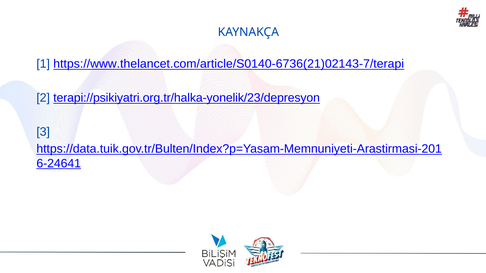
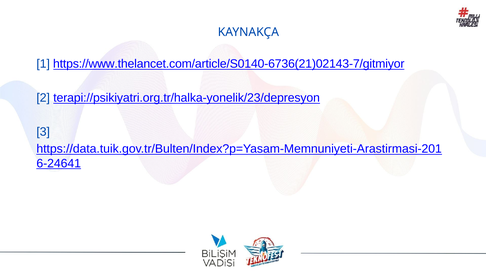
https://www.thelancet.com/article/S0140-6736(21)02143-7/terapi: https://www.thelancet.com/article/S0140-6736(21)02143-7/terapi -> https://www.thelancet.com/article/S0140-6736(21)02143-7/gitmiyor
